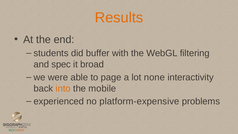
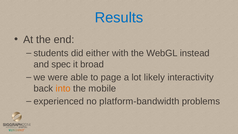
Results colour: orange -> blue
buffer: buffer -> either
filtering: filtering -> instead
none: none -> likely
platform-expensive: platform-expensive -> platform-bandwidth
